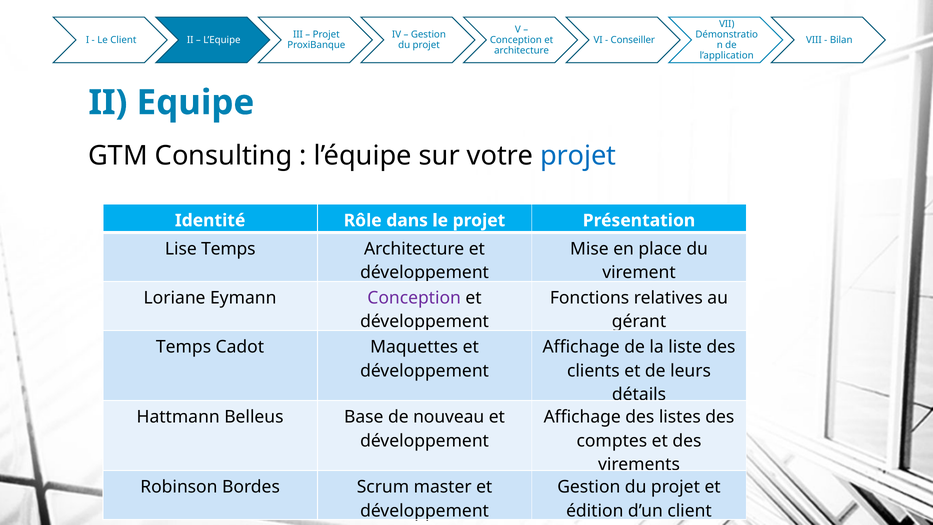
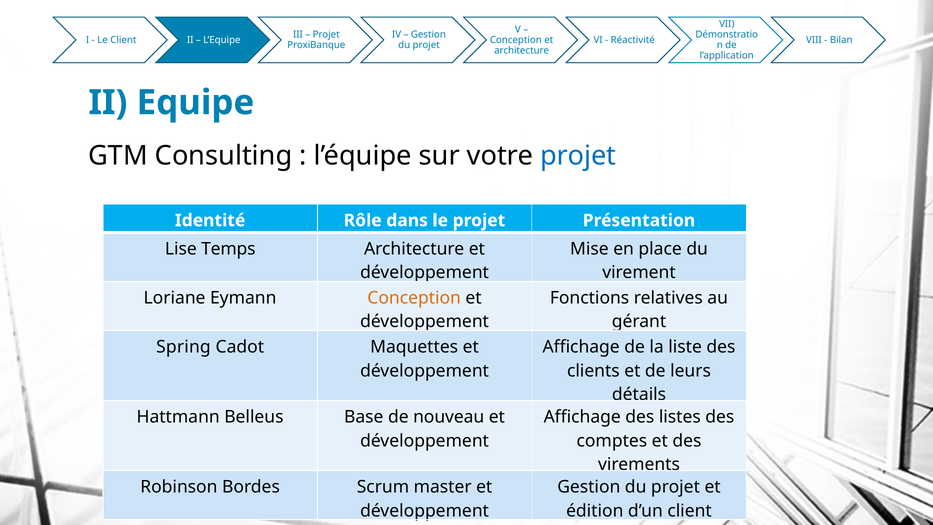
Conseiller: Conseiller -> Réactivité
Conception at (414, 298) colour: purple -> orange
Temps at (184, 347): Temps -> Spring
